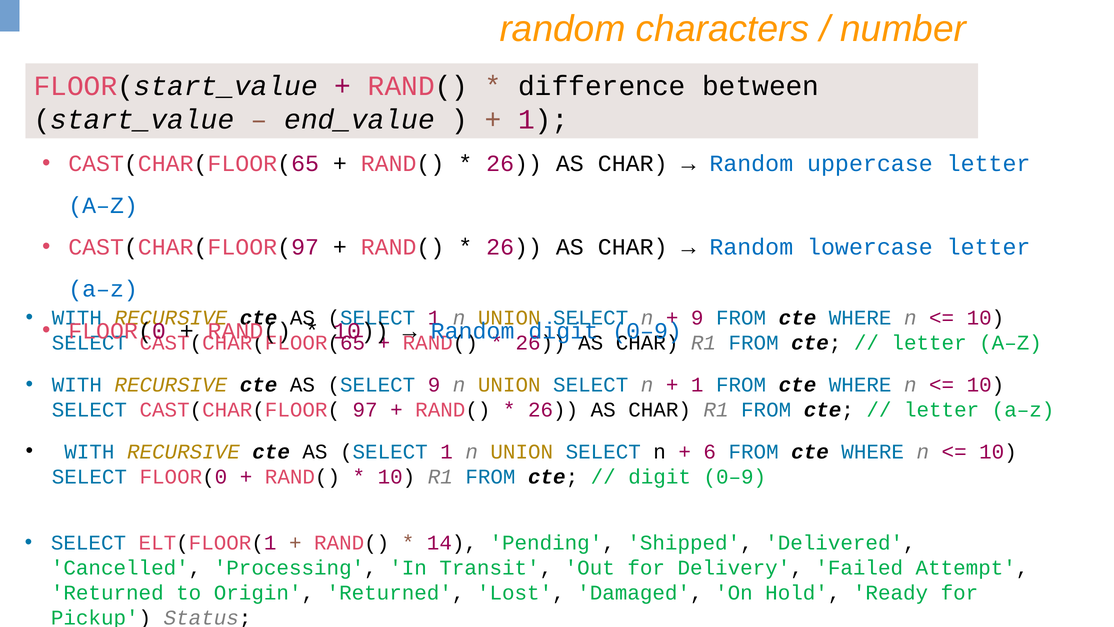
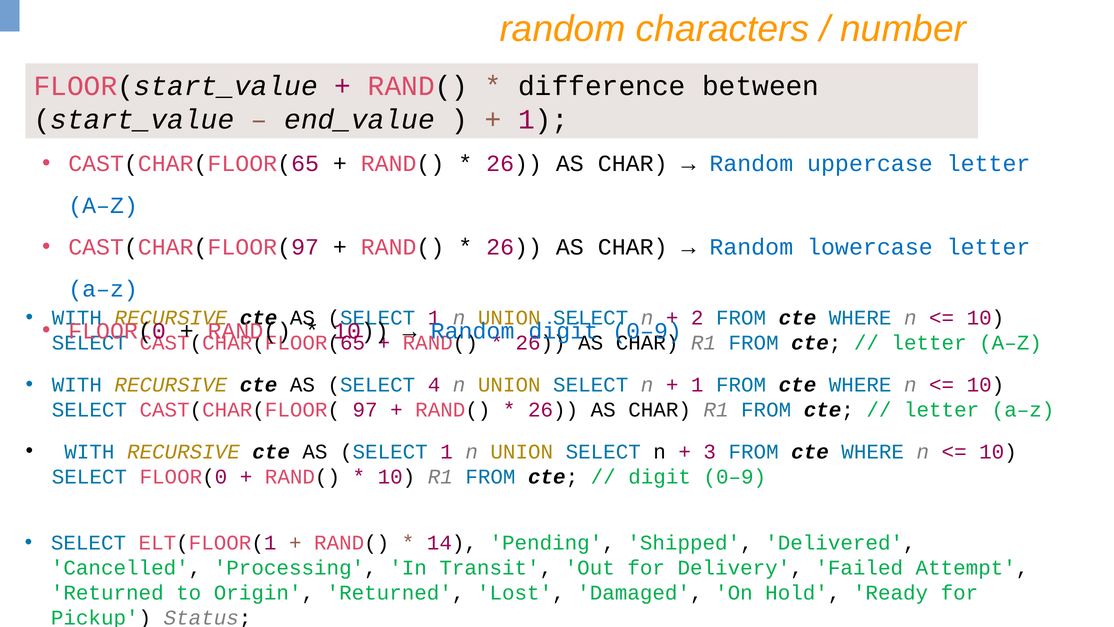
9 at (697, 318): 9 -> 2
SELECT 9: 9 -> 4
6: 6 -> 3
